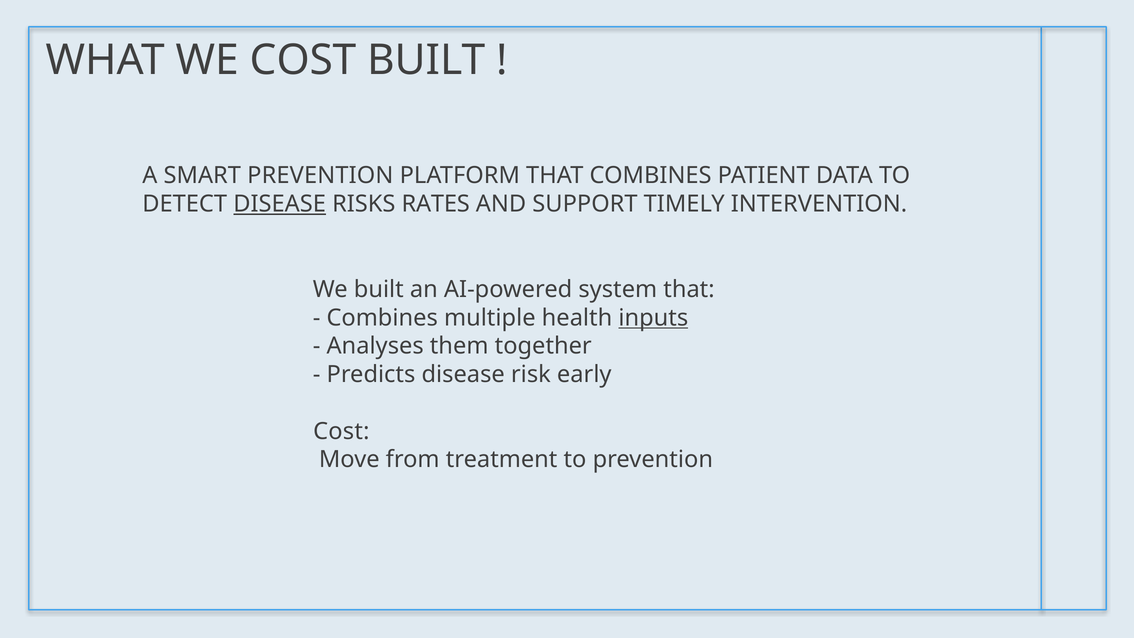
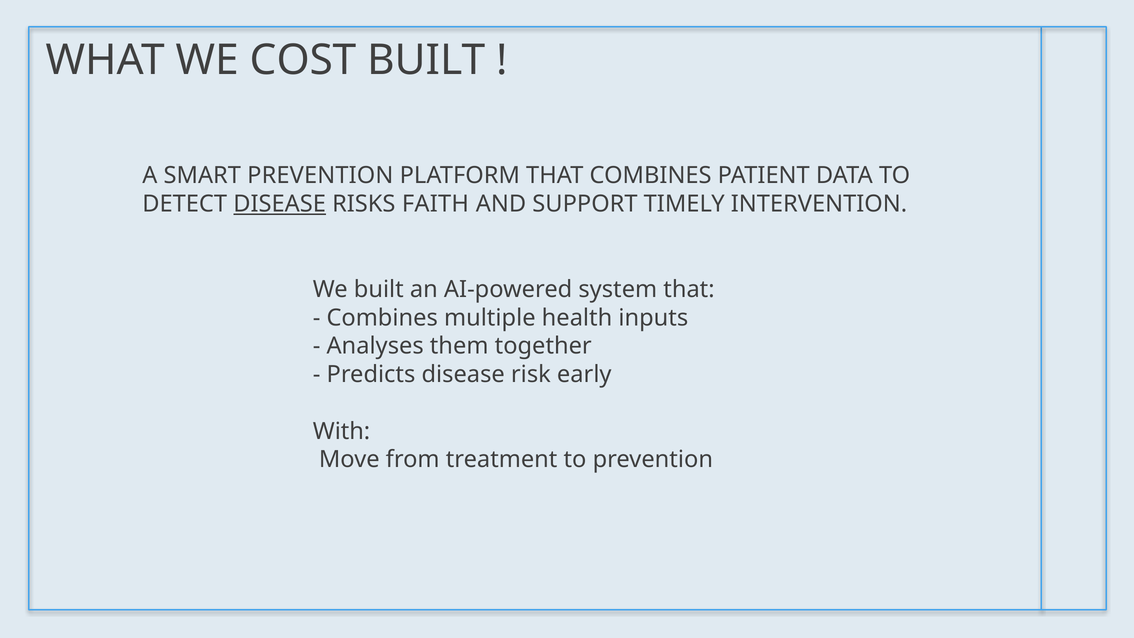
RATES: RATES -> FAITH
inputs underline: present -> none
Cost at (341, 431): Cost -> With
